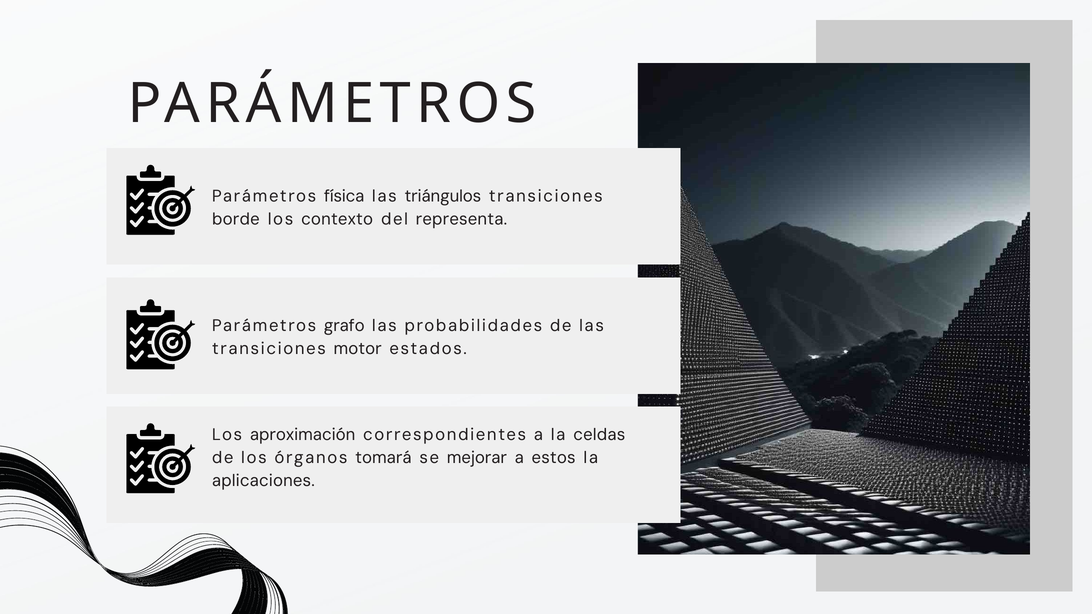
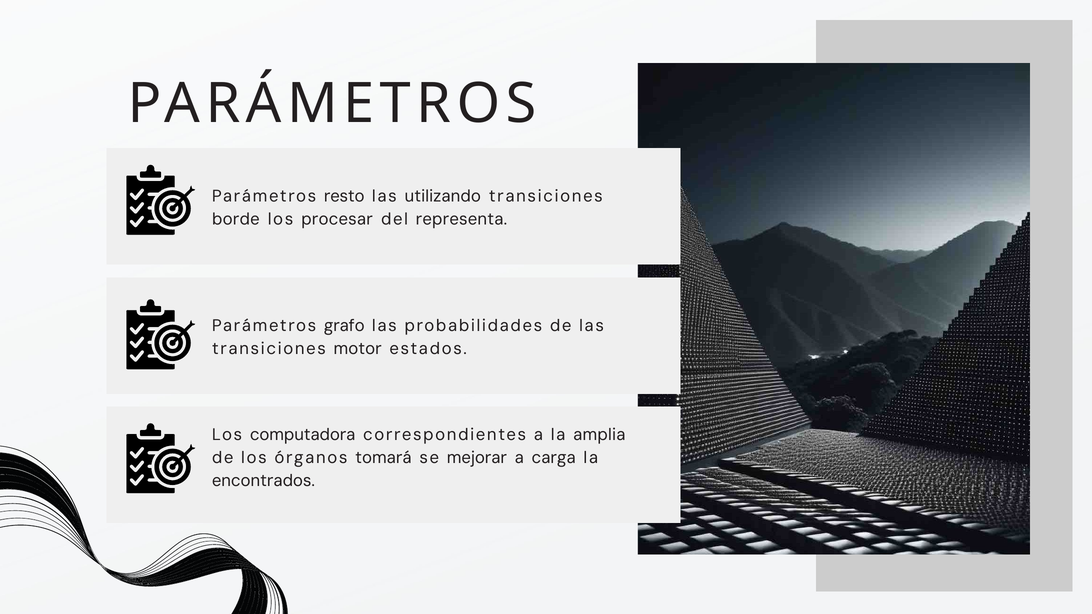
física: física -> resto
triángulos: triángulos -> utilizando
contexto: contexto -> procesar
aproximación: aproximación -> computadora
celdas: celdas -> amplia
estos: estos -> carga
aplicaciones: aplicaciones -> encontrados
